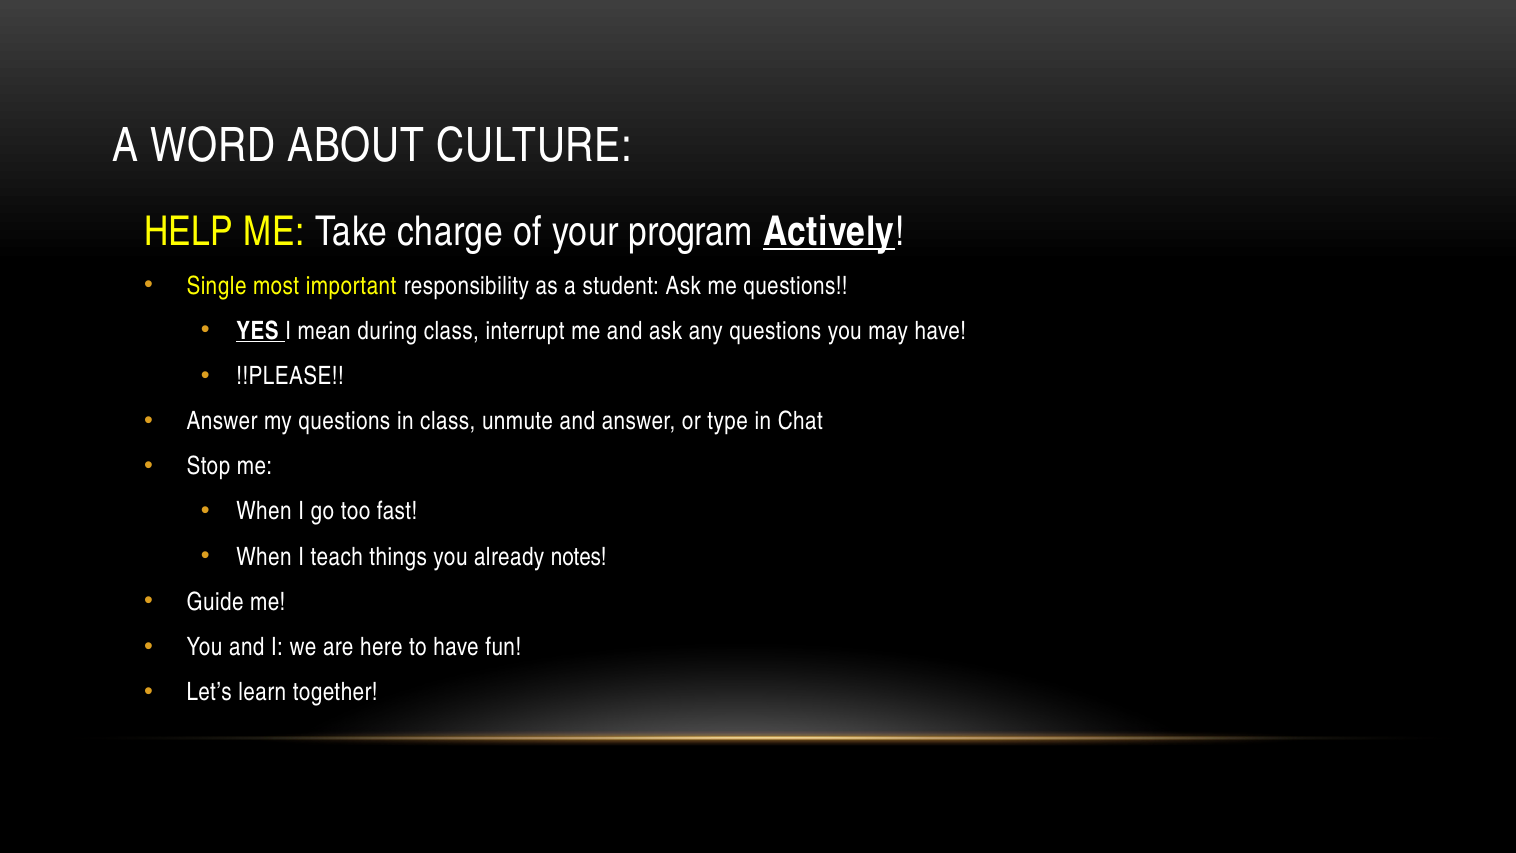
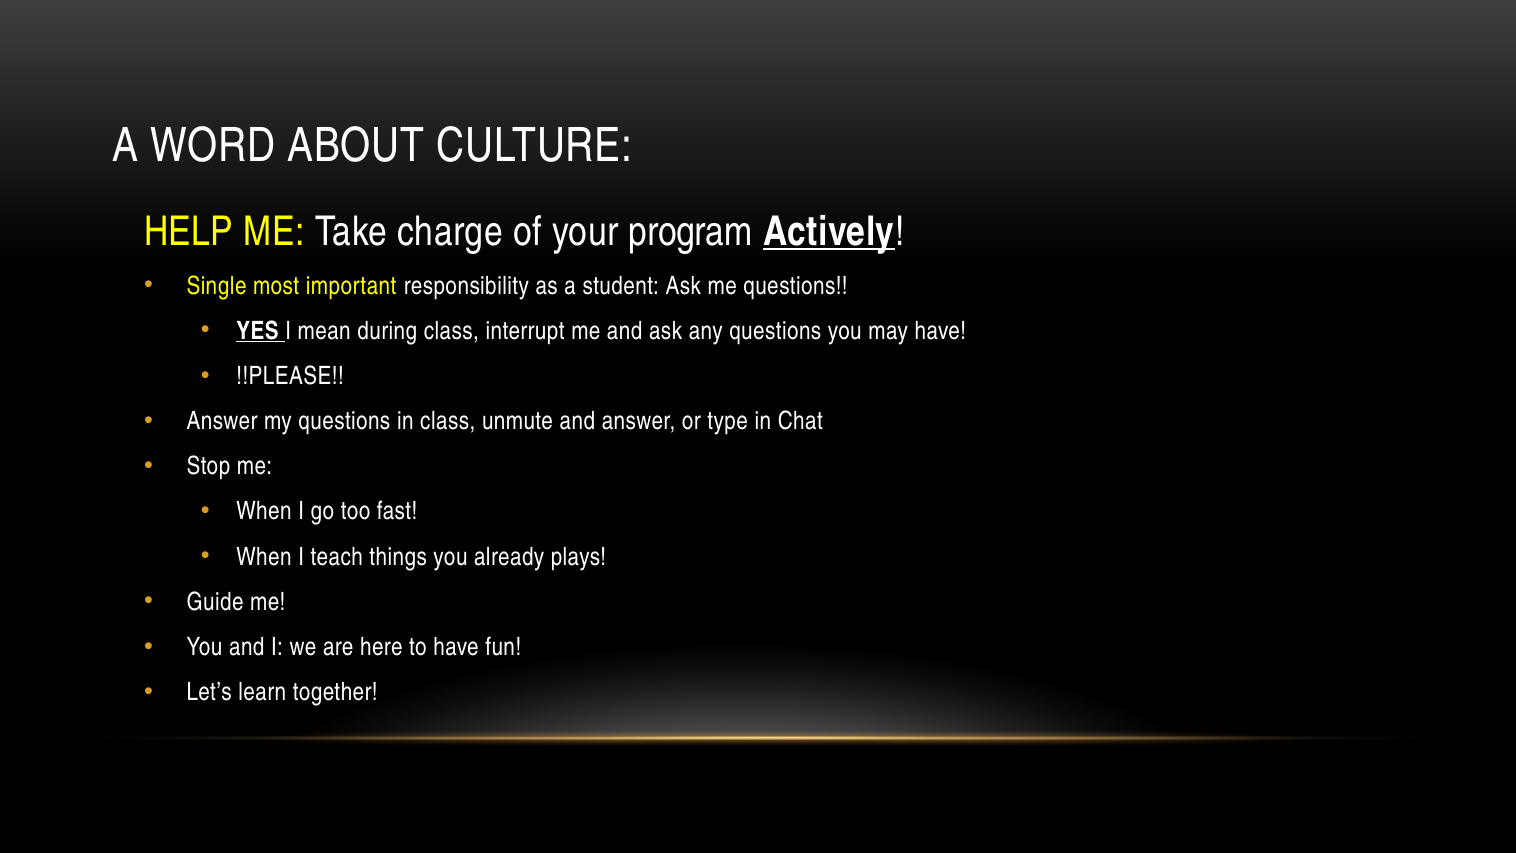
notes: notes -> plays
